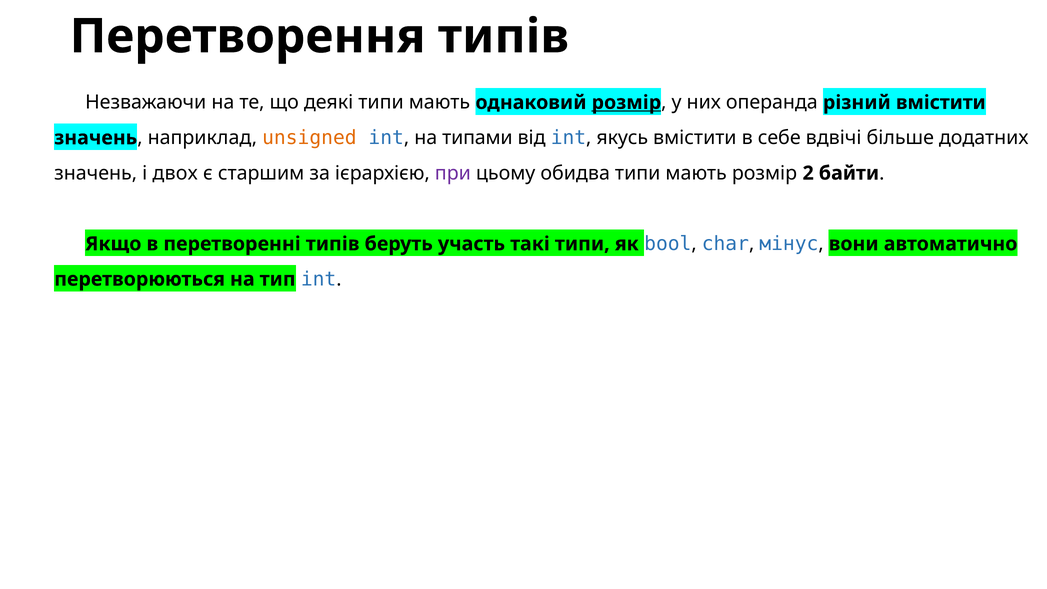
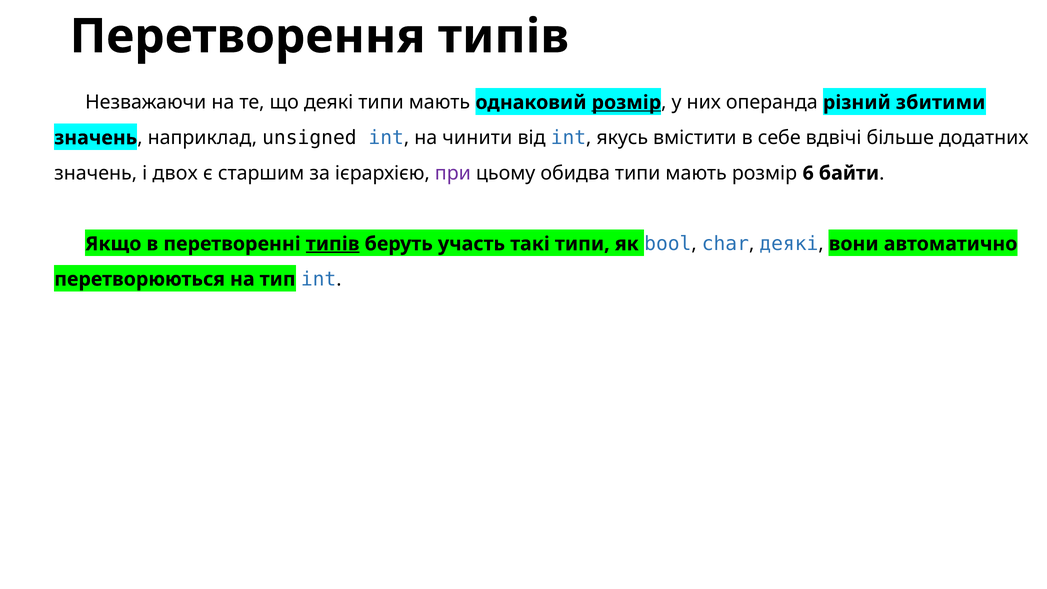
різний вмістити: вмістити -> збитими
unsigned colour: orange -> black
типами: типами -> чинити
2: 2 -> 6
типів at (333, 244) underline: none -> present
мінус at (789, 244): мінус -> деякі
